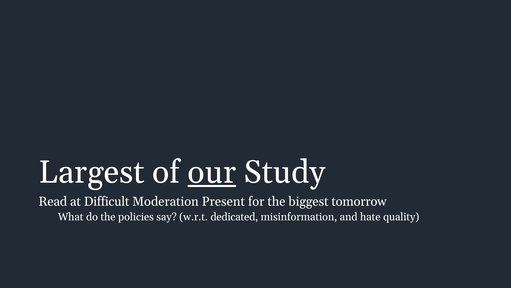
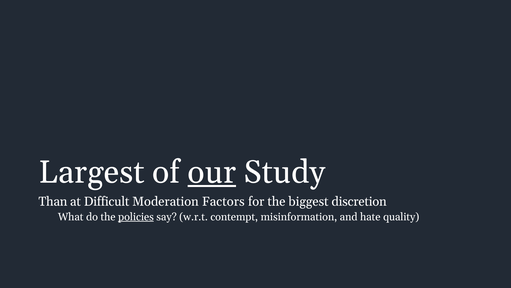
Read: Read -> Than
Present: Present -> Factors
tomorrow: tomorrow -> discretion
policies underline: none -> present
dedicated: dedicated -> contempt
